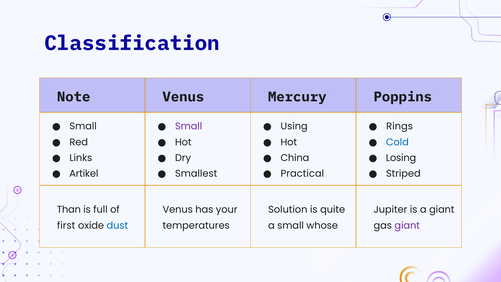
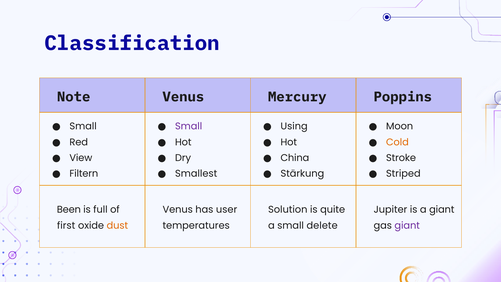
Rings: Rings -> Moon
Cold colour: blue -> orange
Links: Links -> View
Losing: Losing -> Stroke
Artikel: Artikel -> Filtern
Practical: Practical -> Stärkung
Than: Than -> Been
your: your -> user
dust colour: blue -> orange
whose: whose -> delete
